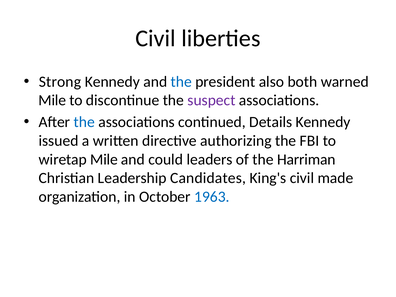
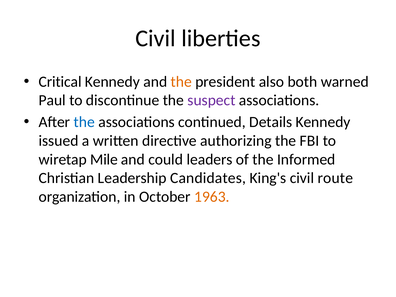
Strong: Strong -> Critical
the at (181, 82) colour: blue -> orange
Mile at (52, 100): Mile -> Paul
Harriman: Harriman -> Informed
made: made -> route
1963 colour: blue -> orange
